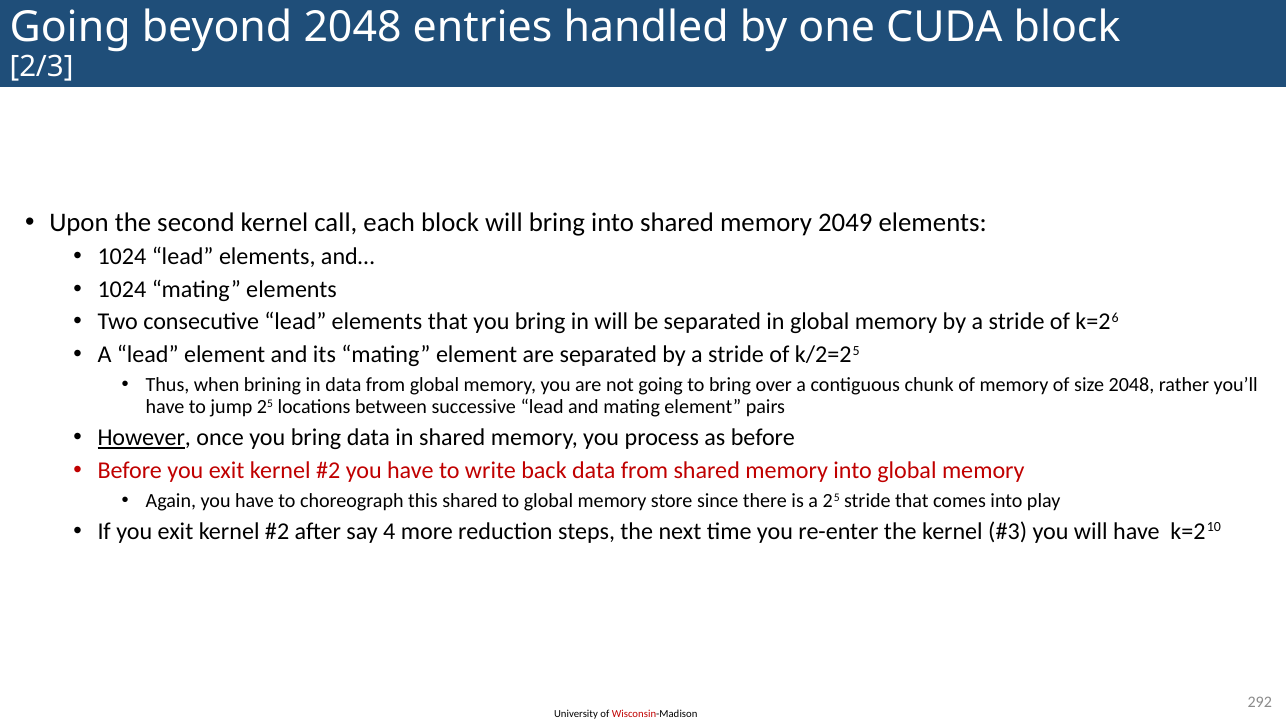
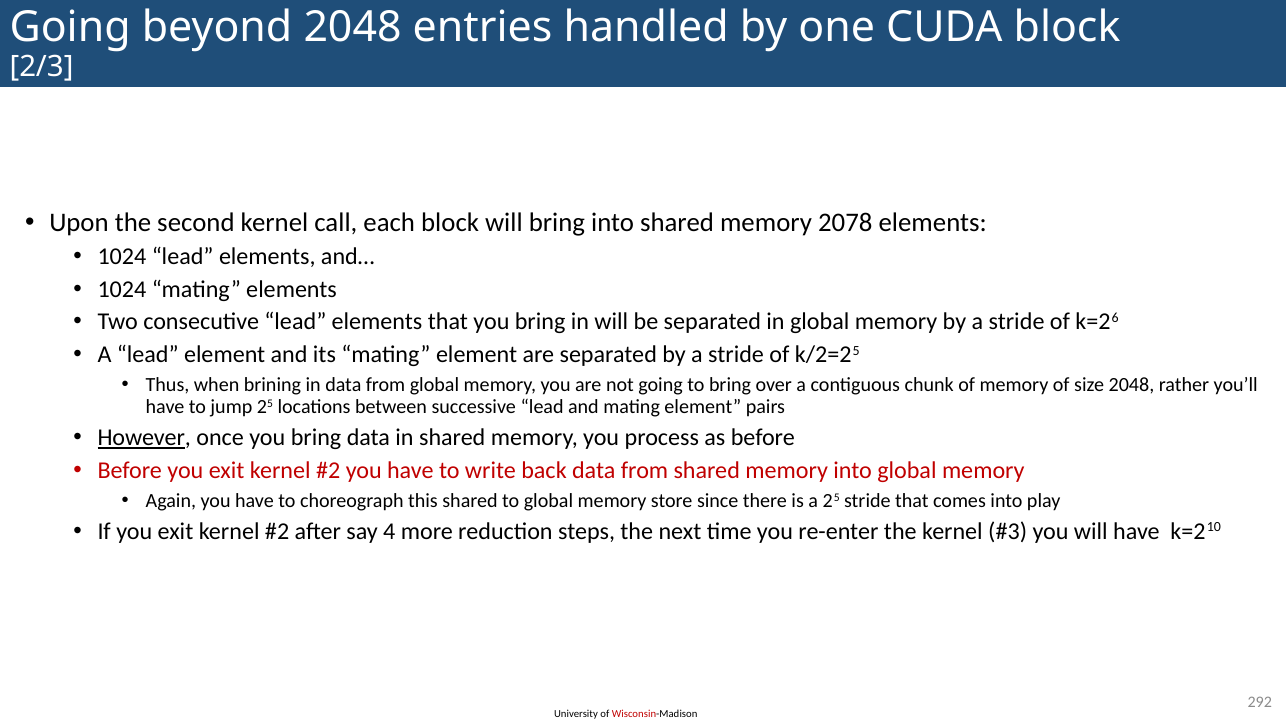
2049: 2049 -> 2078
